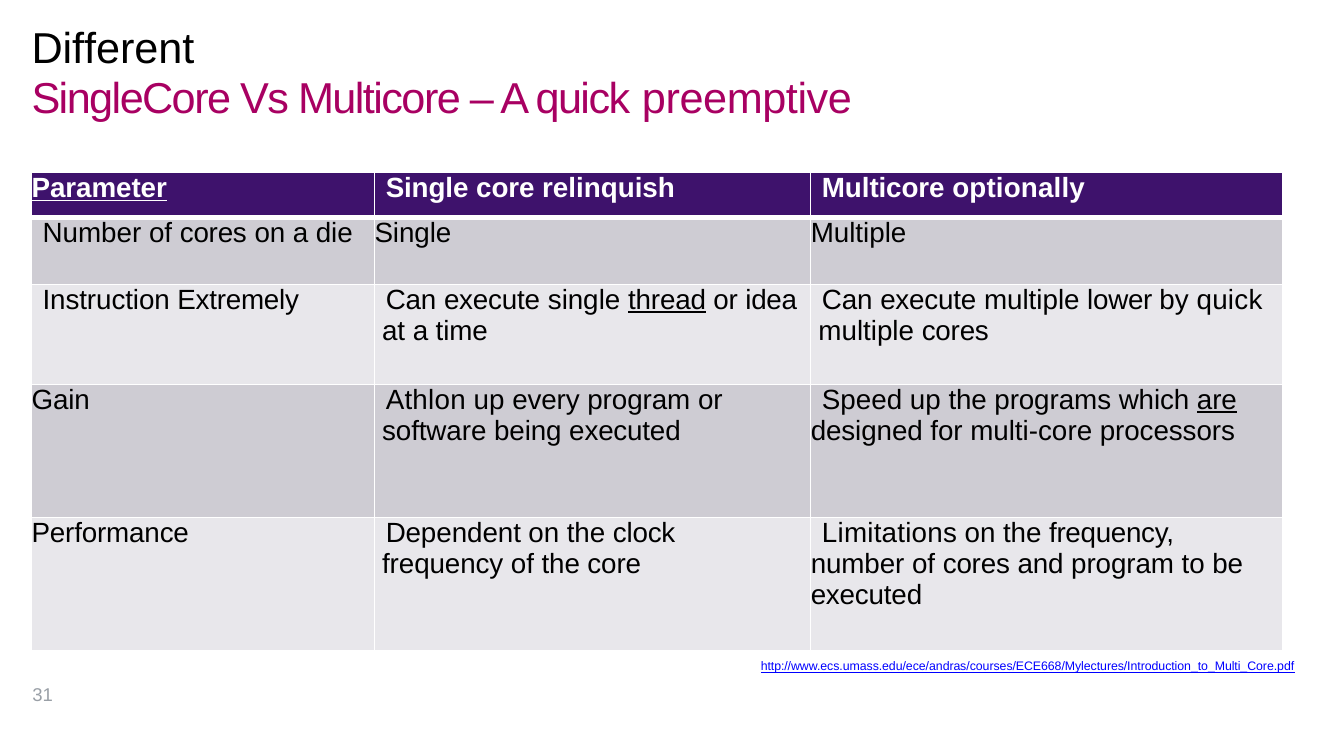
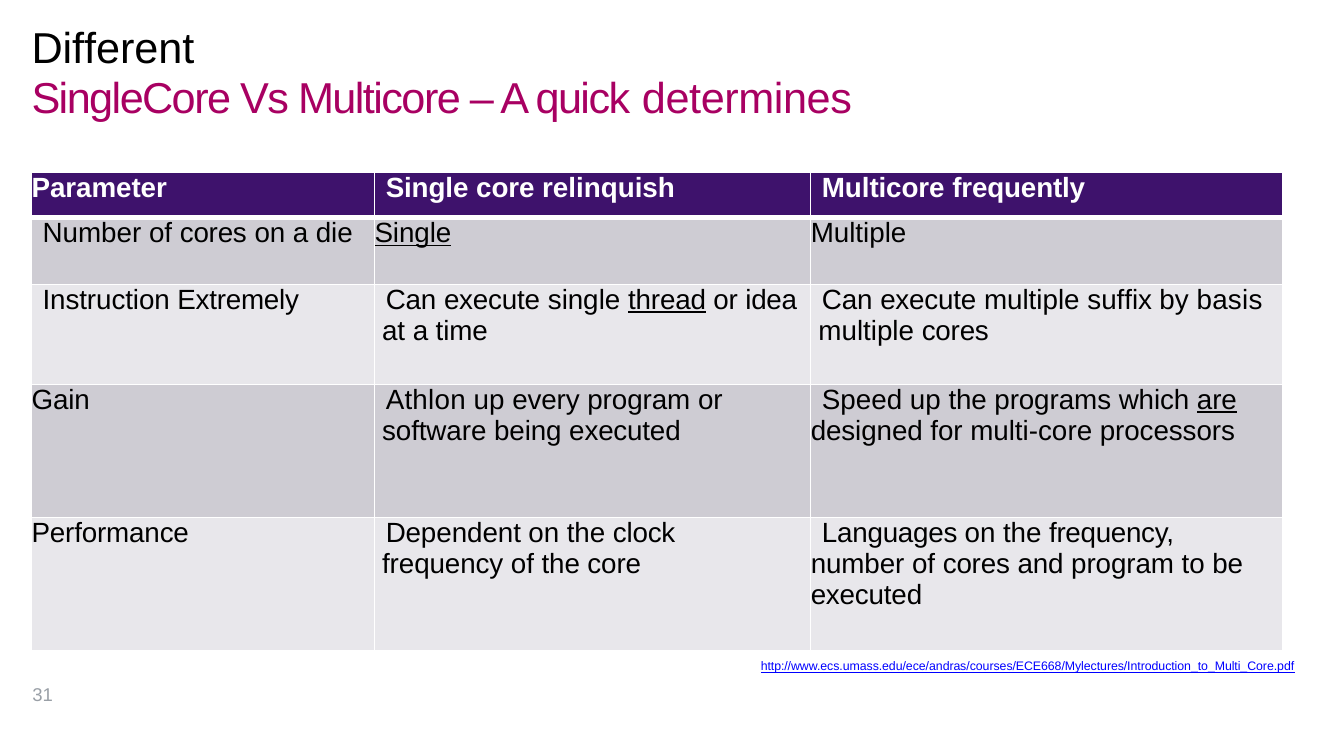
preemptive: preemptive -> determines
Parameter underline: present -> none
optionally: optionally -> frequently
Single at (413, 234) underline: none -> present
lower: lower -> suffix
by quick: quick -> basis
Limitations: Limitations -> Languages
